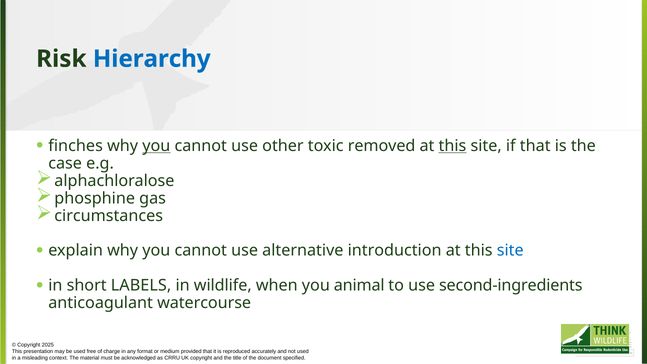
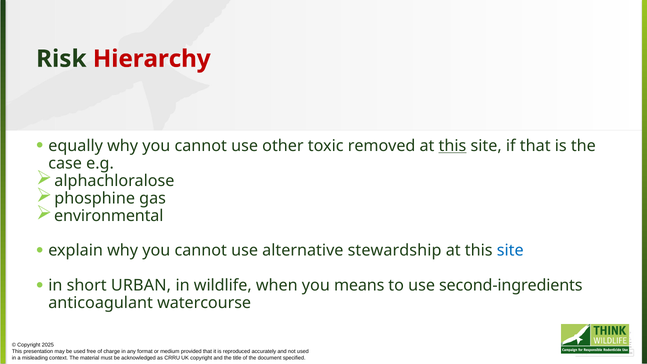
Hierarchy colour: blue -> red
finches: finches -> equally
you at (156, 146) underline: present -> none
circumstances: circumstances -> environmental
introduction: introduction -> stewardship
LABELS: LABELS -> URBAN
animal: animal -> means
